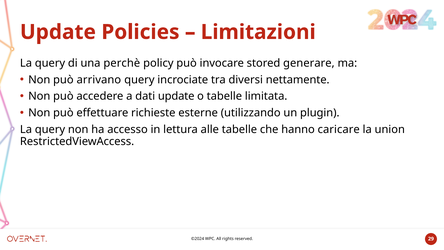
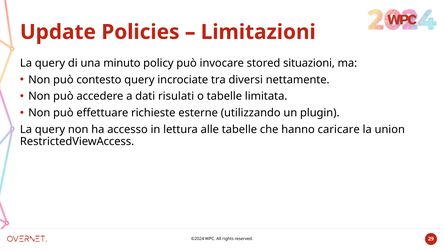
perchè: perchè -> minuto
generare: generare -> situazioni
arrivano: arrivano -> contesto
dati update: update -> risulati
